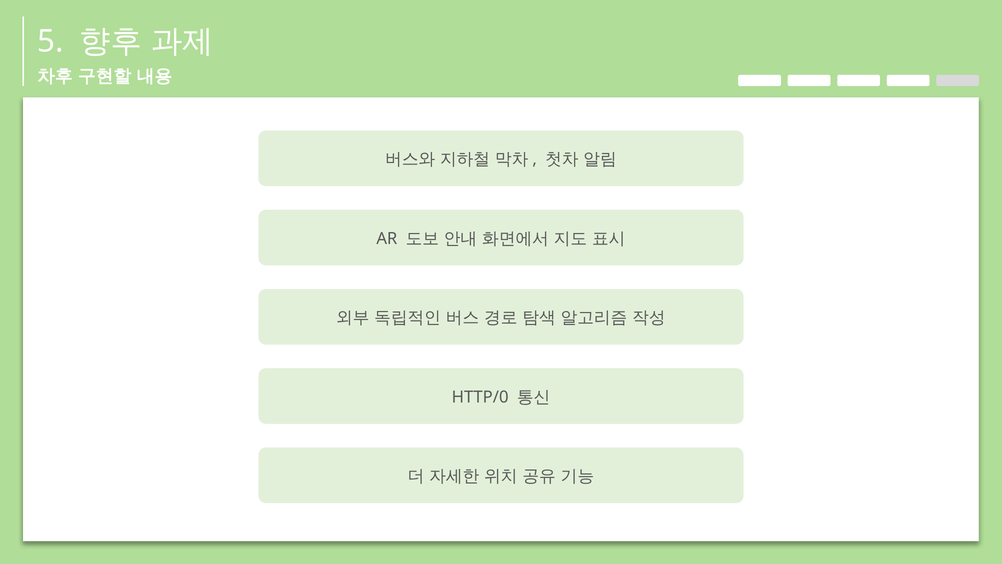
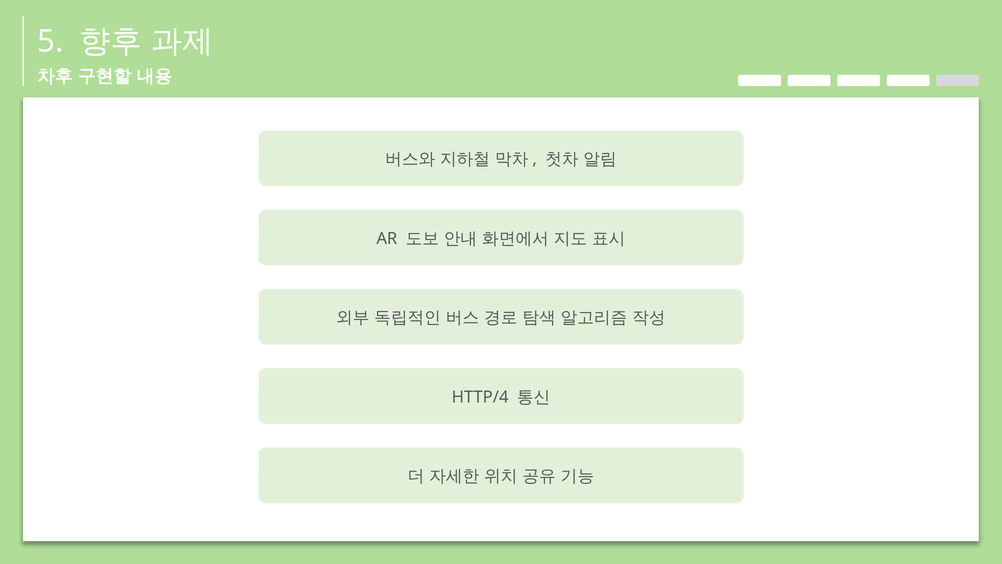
HTTP/0: HTTP/0 -> HTTP/4
